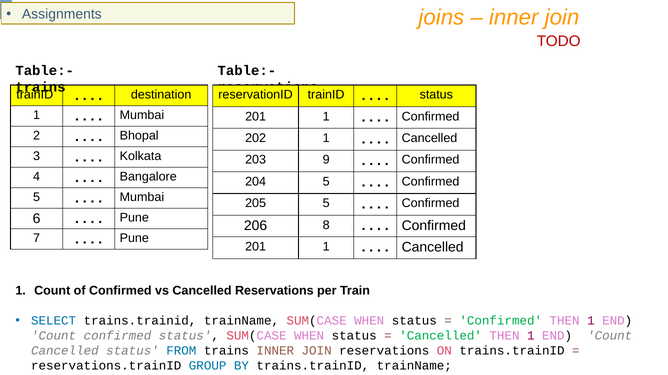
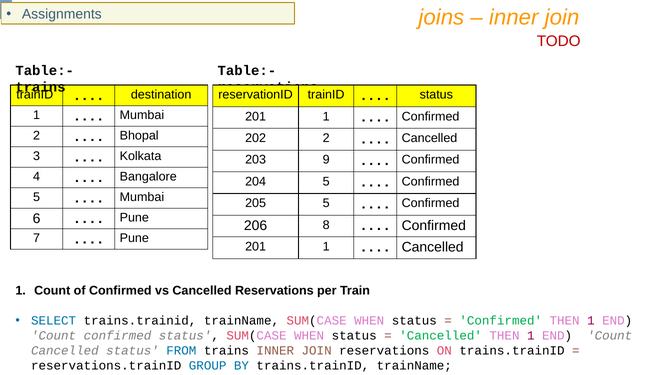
202 1: 1 -> 2
